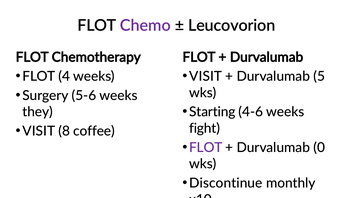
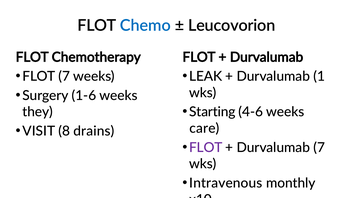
Chemo colour: purple -> blue
FLOT 4: 4 -> 7
VISIT at (206, 76): VISIT -> LEAK
5: 5 -> 1
5-6: 5-6 -> 1-6
fight: fight -> care
coffee: coffee -> drains
Durvalumab 0: 0 -> 7
Discontinue: Discontinue -> Intravenous
